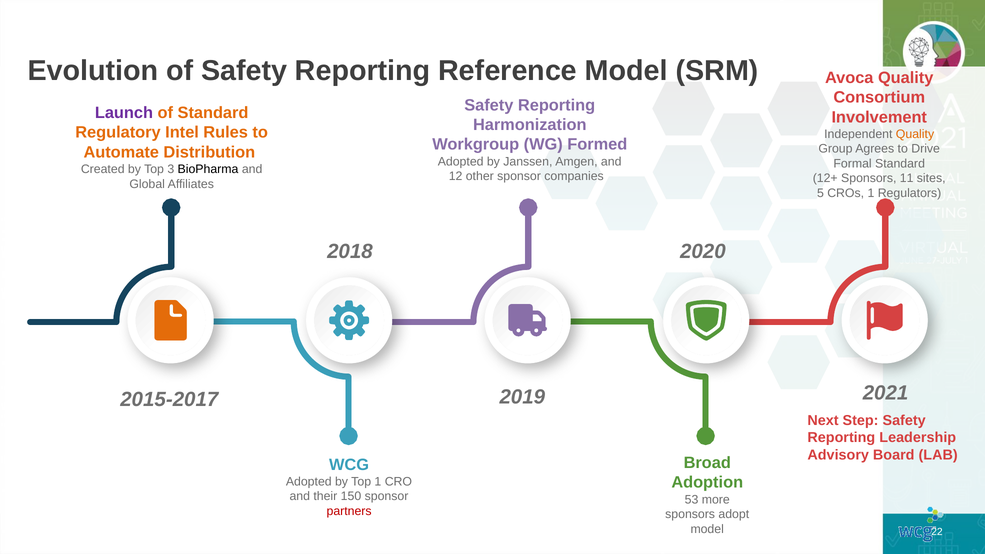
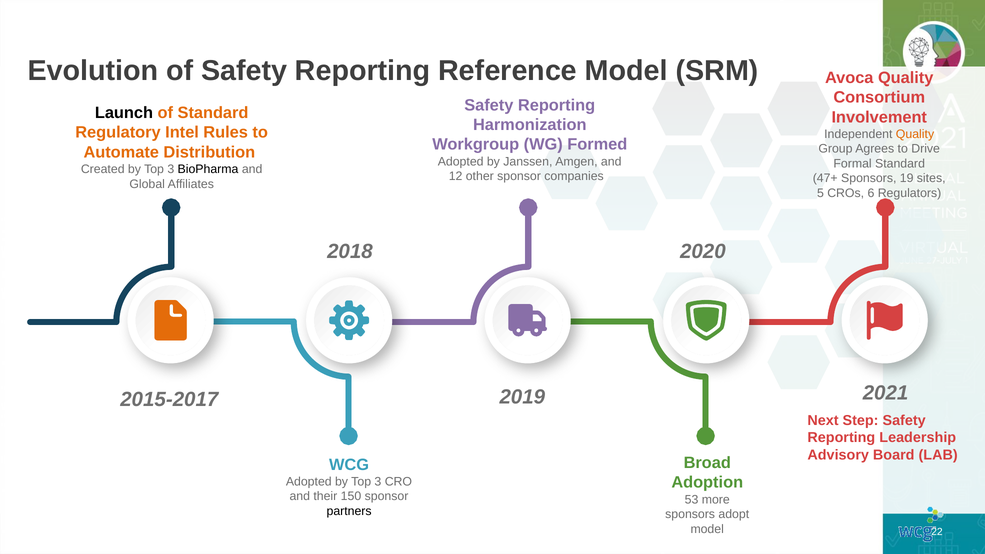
Launch colour: purple -> black
12+: 12+ -> 47+
11: 11 -> 19
CROs 1: 1 -> 6
Adopted by Top 1: 1 -> 3
partners colour: red -> black
